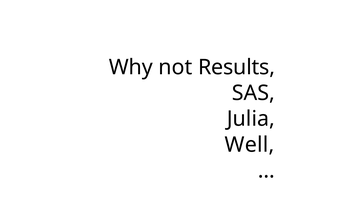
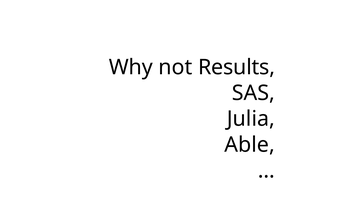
Well: Well -> Able
